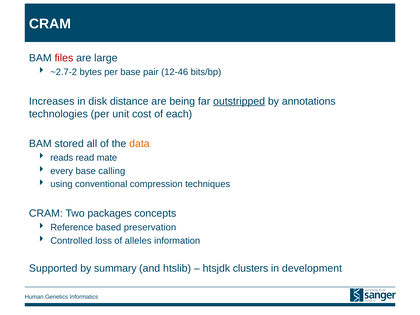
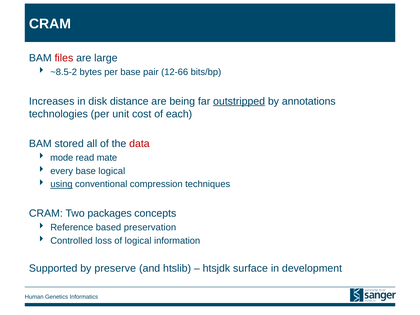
~2.7-2: ~2.7-2 -> ~8.5-2
12-46: 12-46 -> 12-66
data colour: orange -> red
reads: reads -> mode
base calling: calling -> logical
using underline: none -> present
of alleles: alleles -> logical
summary: summary -> preserve
clusters: clusters -> surface
